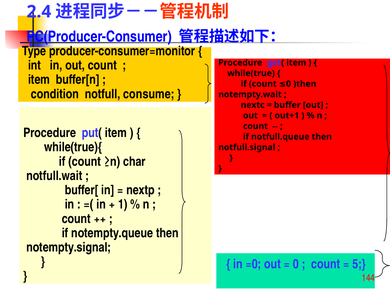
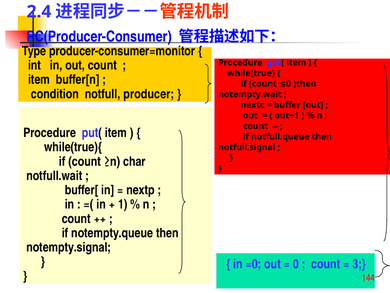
consume: consume -> producer
5: 5 -> 3
